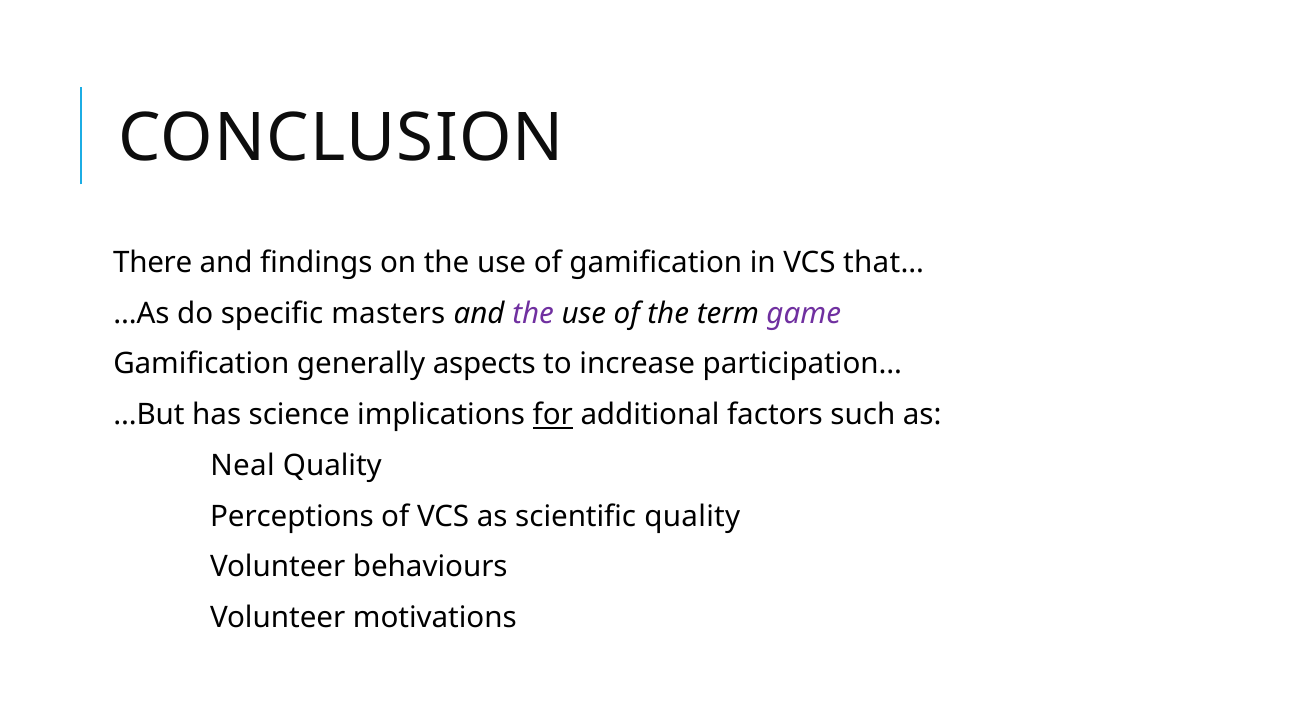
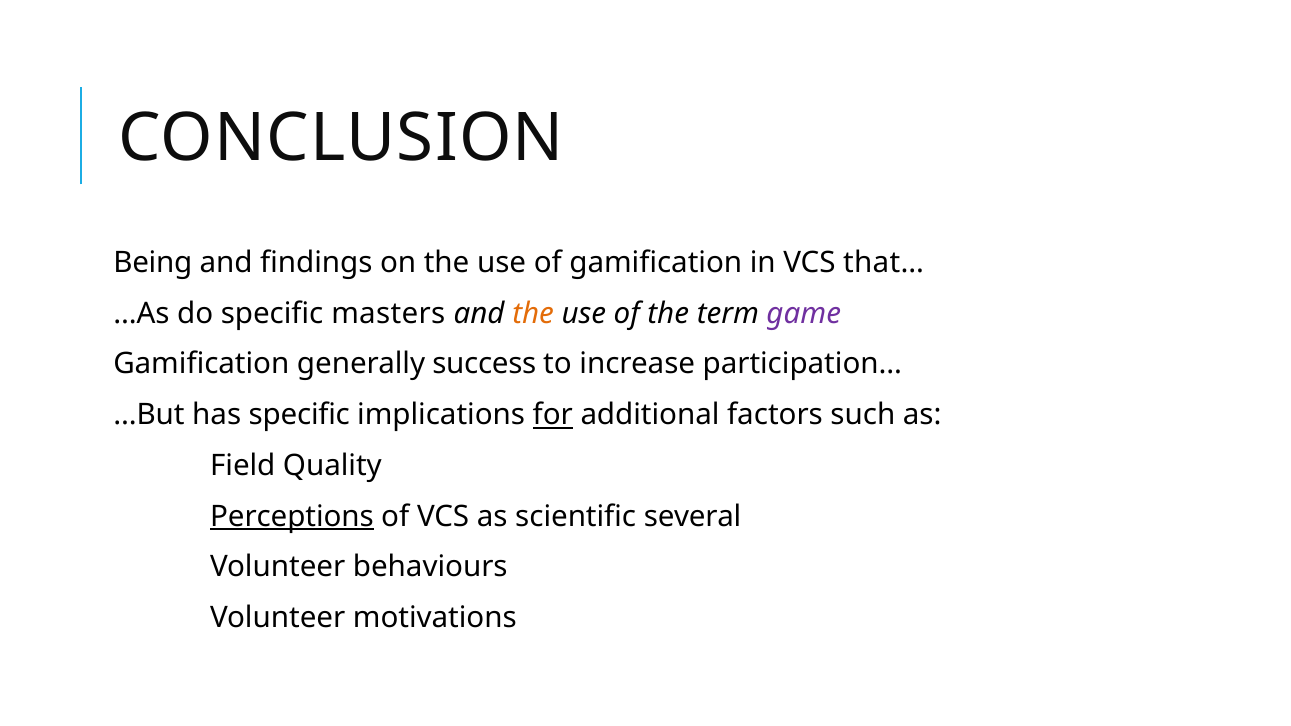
There: There -> Being
the at (533, 313) colour: purple -> orange
aspects: aspects -> success
has science: science -> specific
Neal: Neal -> Field
Perceptions underline: none -> present
scientific quality: quality -> several
